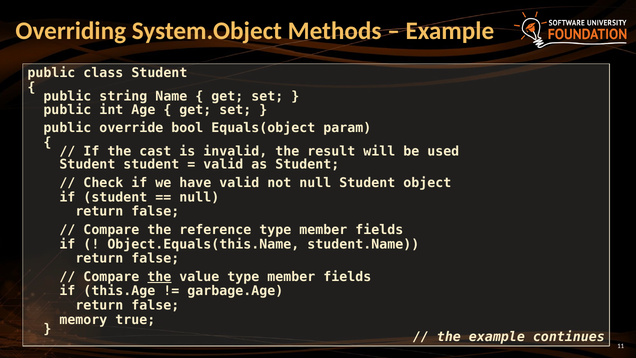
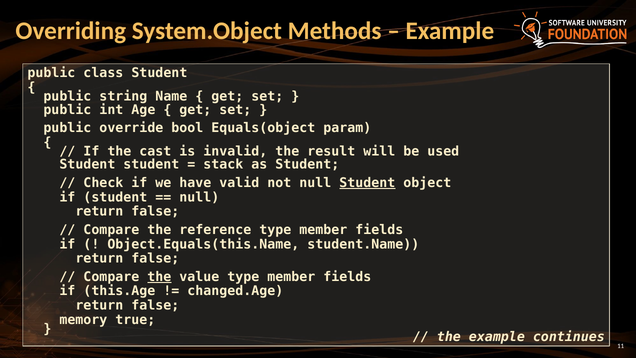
valid at (223, 165): valid -> stack
Student at (367, 183) underline: none -> present
garbage.Age: garbage.Age -> changed.Age
